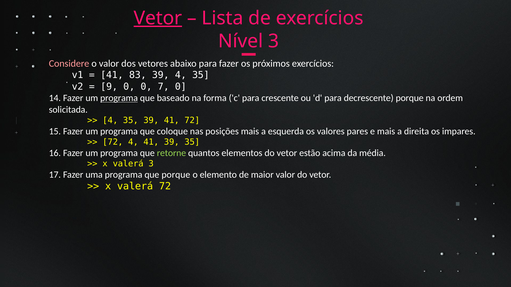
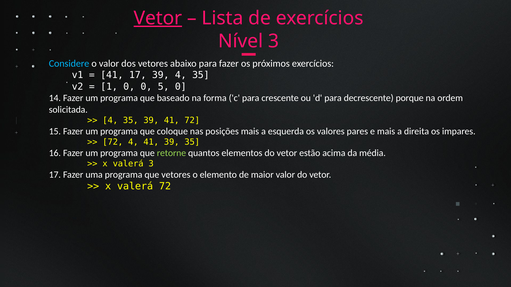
Considere colour: pink -> light blue
41 83: 83 -> 17
9: 9 -> 1
7: 7 -> 5
programa at (119, 98) underline: present -> none
que porque: porque -> vetores
